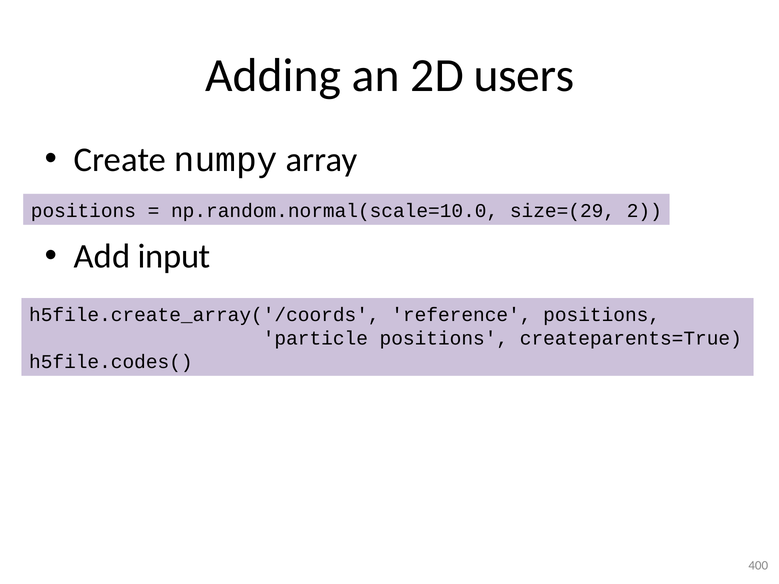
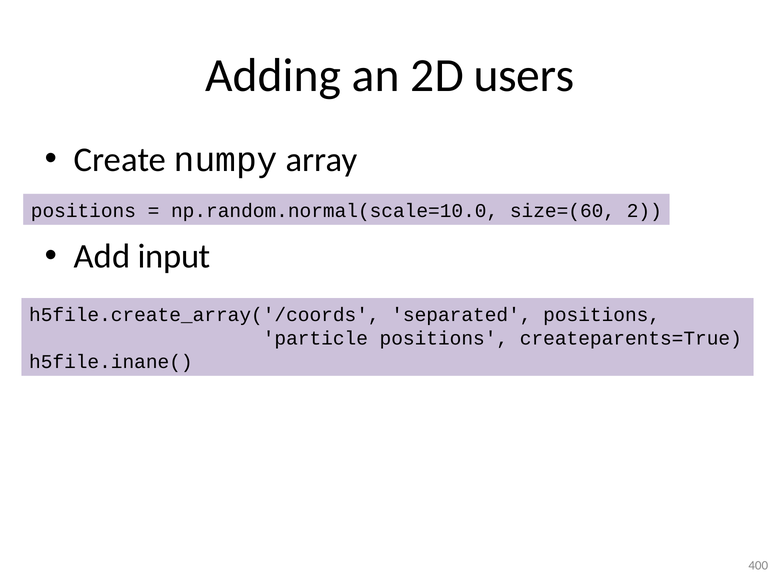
size=(29: size=(29 -> size=(60
reference: reference -> separated
h5file.codes(: h5file.codes( -> h5file.inane(
